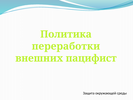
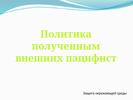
переработки: переработки -> полученным
